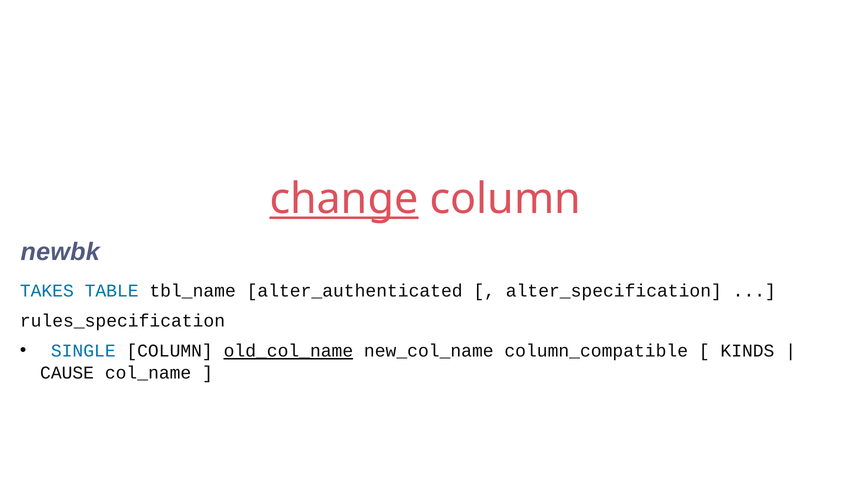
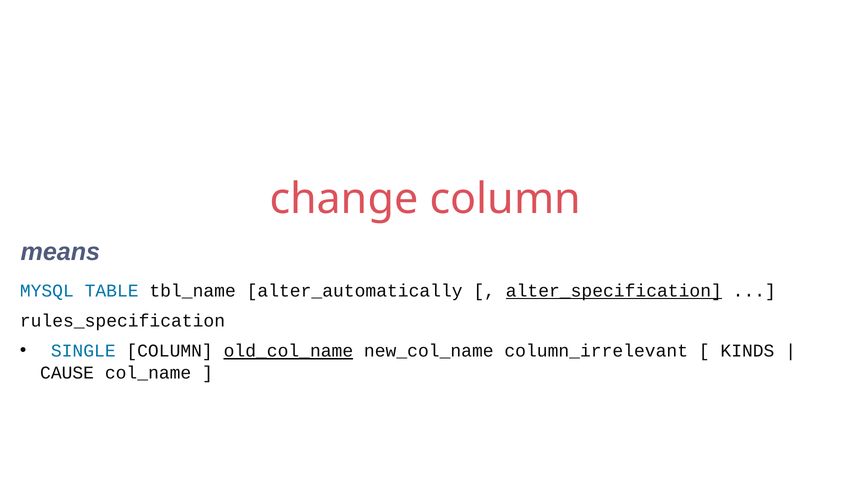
change underline: present -> none
newbk: newbk -> means
TAKES: TAKES -> MYSQL
alter_authenticated: alter_authenticated -> alter_automatically
alter_specification underline: none -> present
column_compatible: column_compatible -> column_irrelevant
